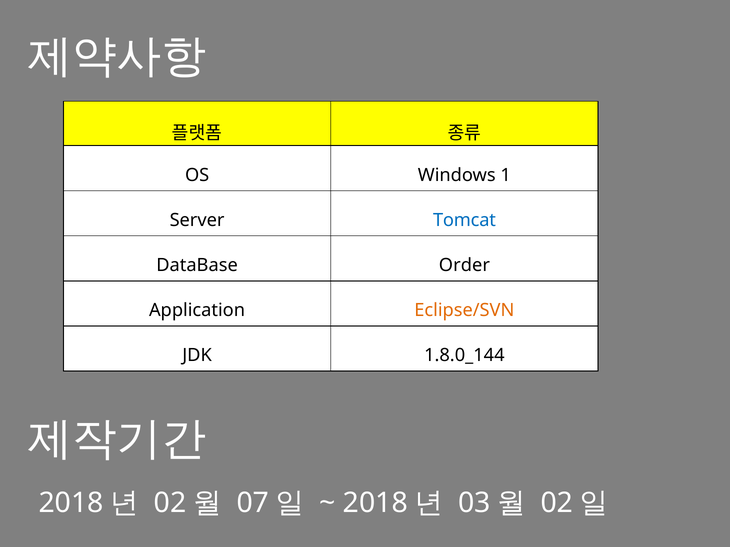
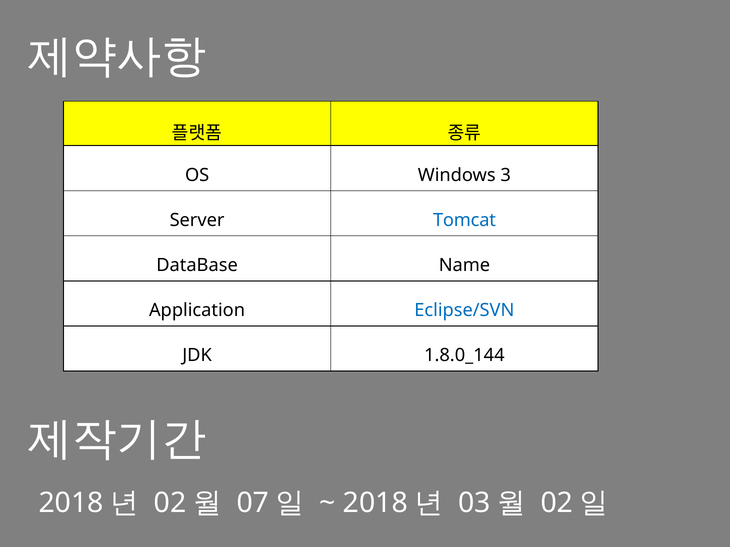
1: 1 -> 3
Order: Order -> Name
Eclipse/SVN colour: orange -> blue
